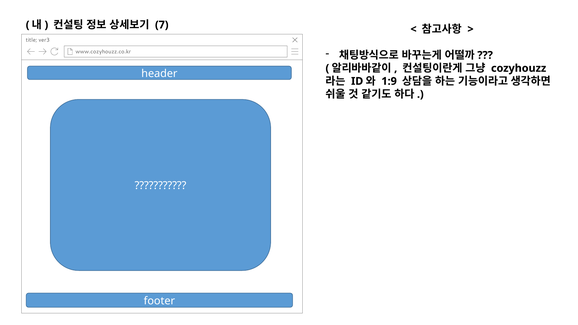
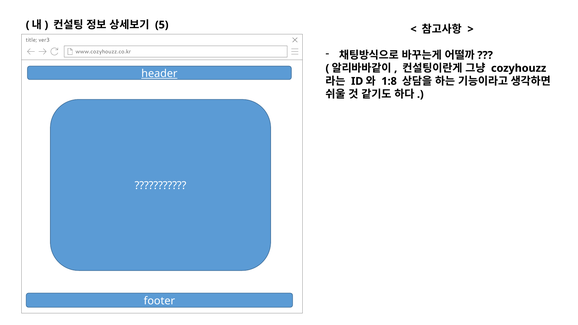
7: 7 -> 5
header underline: none -> present
1:9: 1:9 -> 1:8
